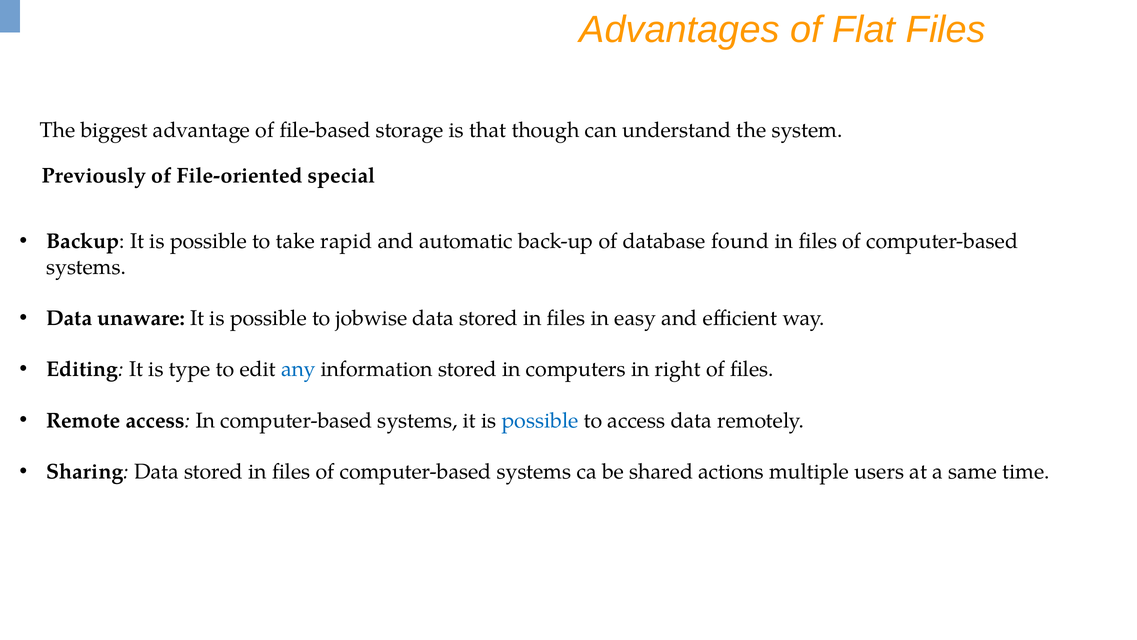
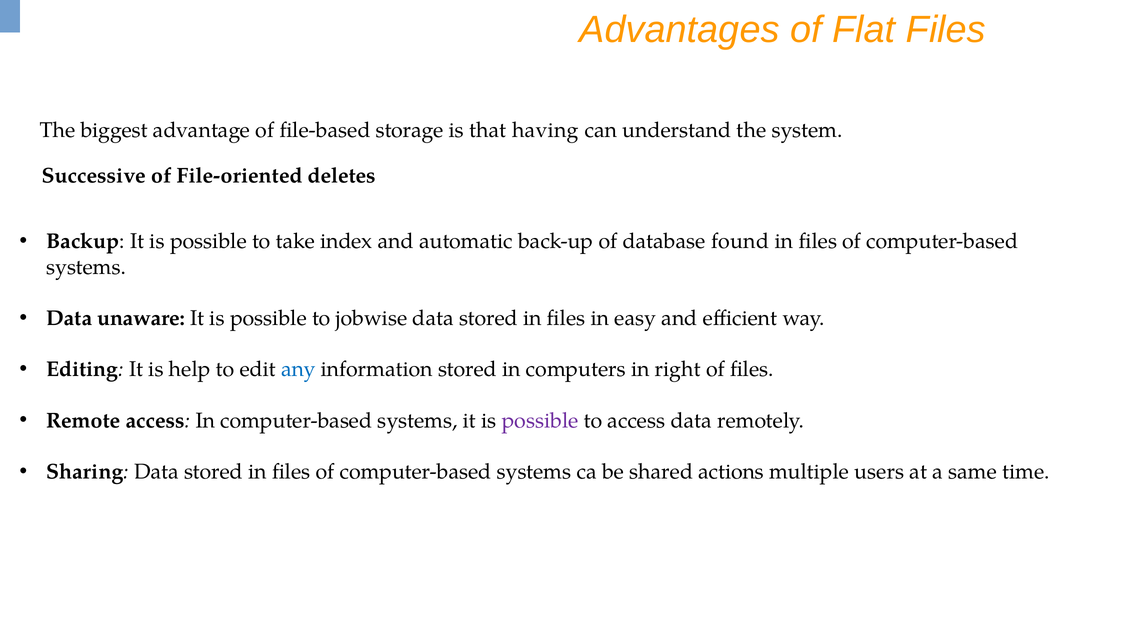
though: though -> having
Previously: Previously -> Successive
special: special -> deletes
rapid: rapid -> index
type: type -> help
possible at (540, 420) colour: blue -> purple
